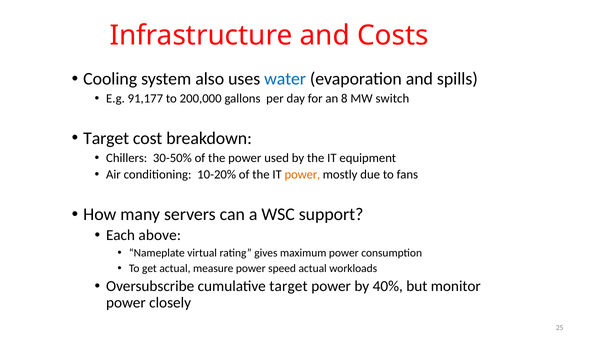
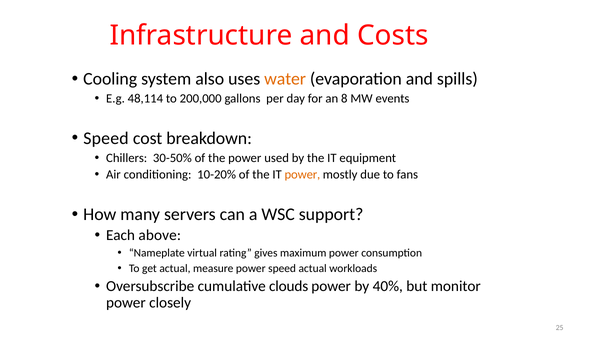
water colour: blue -> orange
91,177: 91,177 -> 48,114
switch: switch -> events
Target at (106, 138): Target -> Speed
cumulative target: target -> clouds
